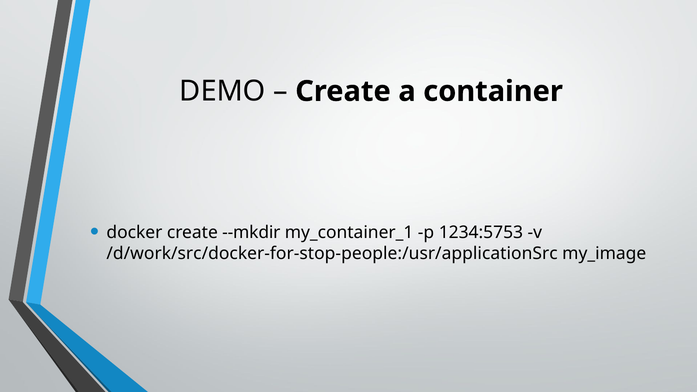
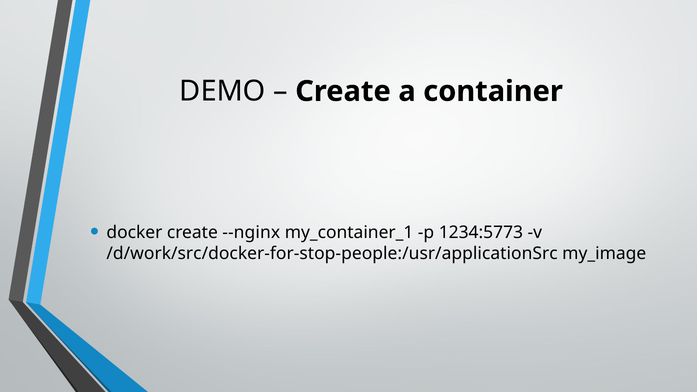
--mkdir: --mkdir -> --nginx
1234:5753: 1234:5753 -> 1234:5773
